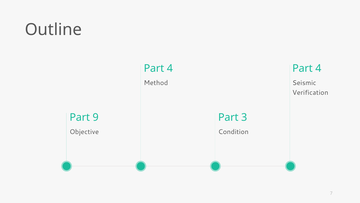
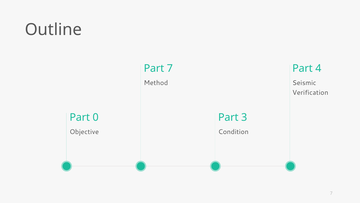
4 at (170, 68): 4 -> 7
9: 9 -> 0
